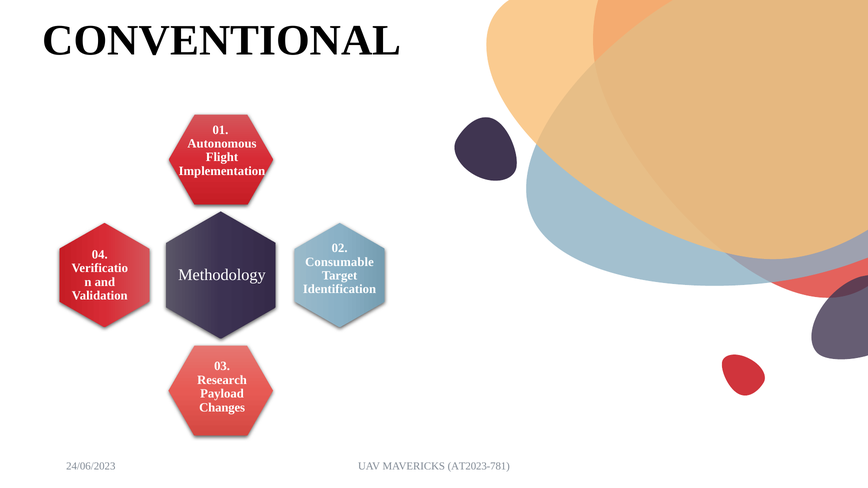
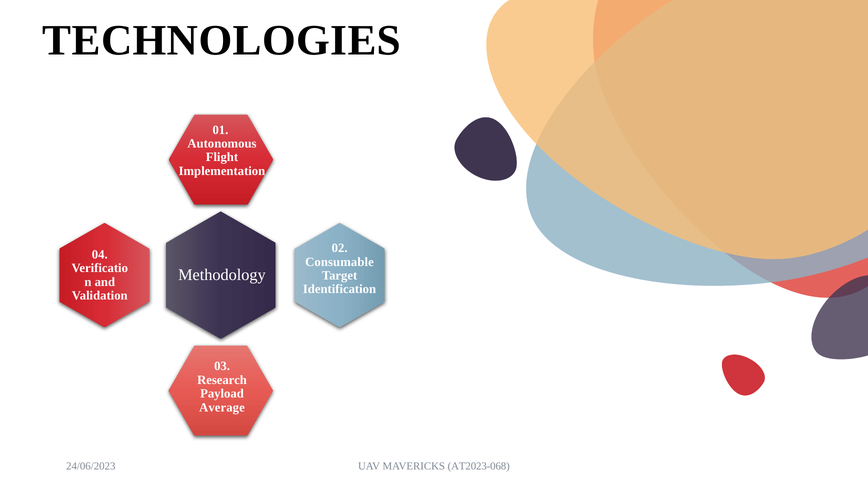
CONVENTIONAL: CONVENTIONAL -> TECHNOLOGIES
Changes: Changes -> Average
AT2023-781: AT2023-781 -> AT2023-068
